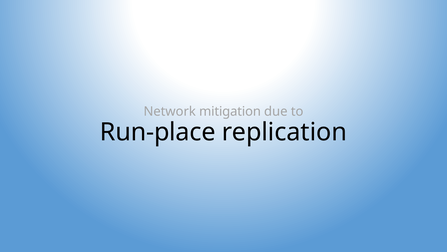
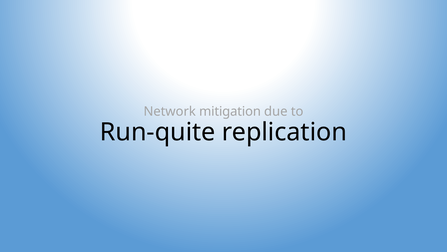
Run-place: Run-place -> Run-quite
